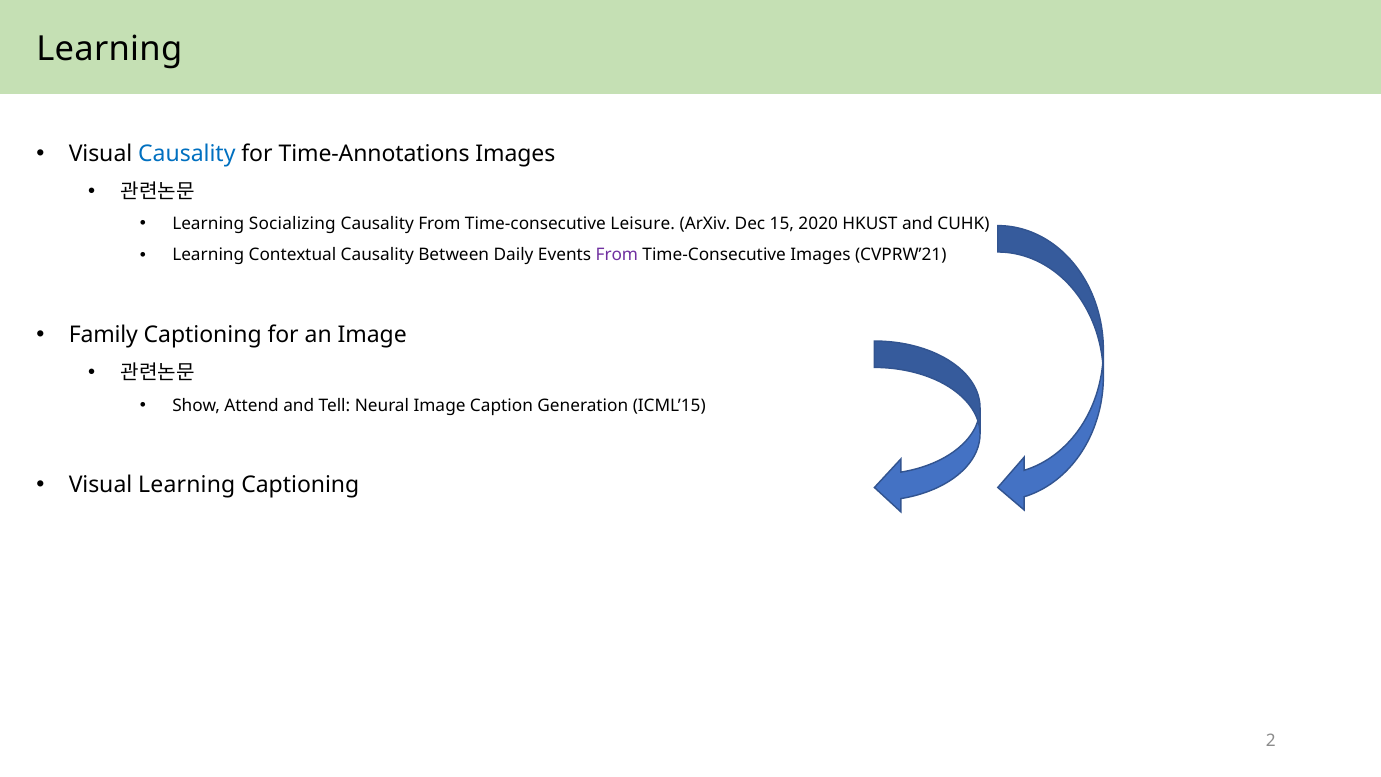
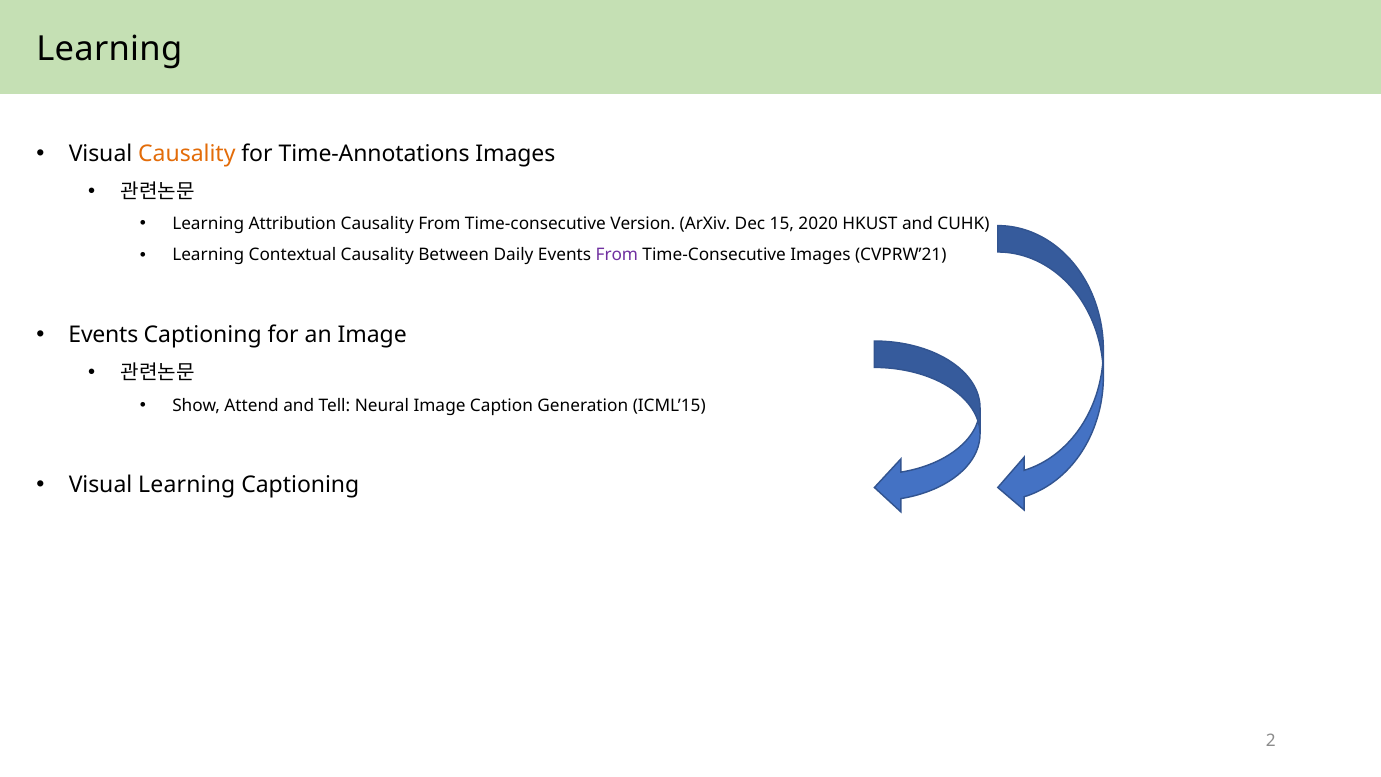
Causality at (187, 154) colour: blue -> orange
Socializing: Socializing -> Attribution
Leisure: Leisure -> Version
Family at (103, 335): Family -> Events
